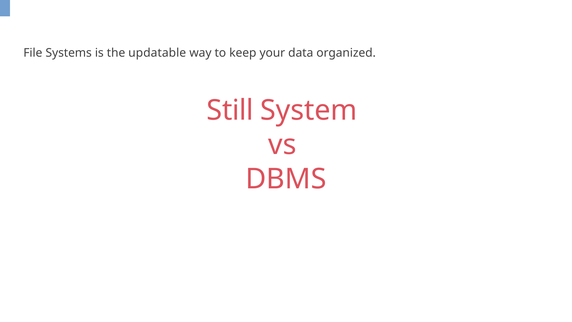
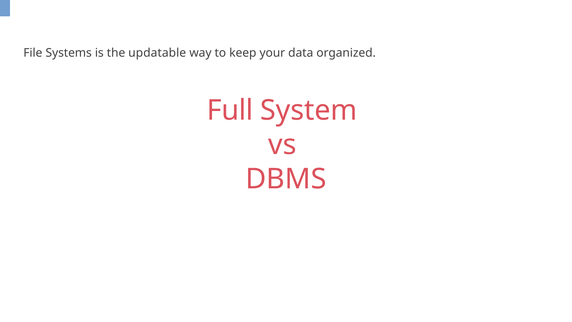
Still: Still -> Full
